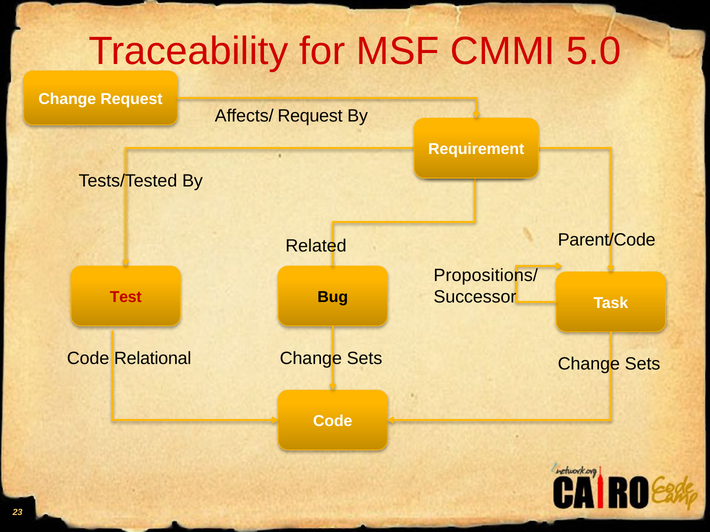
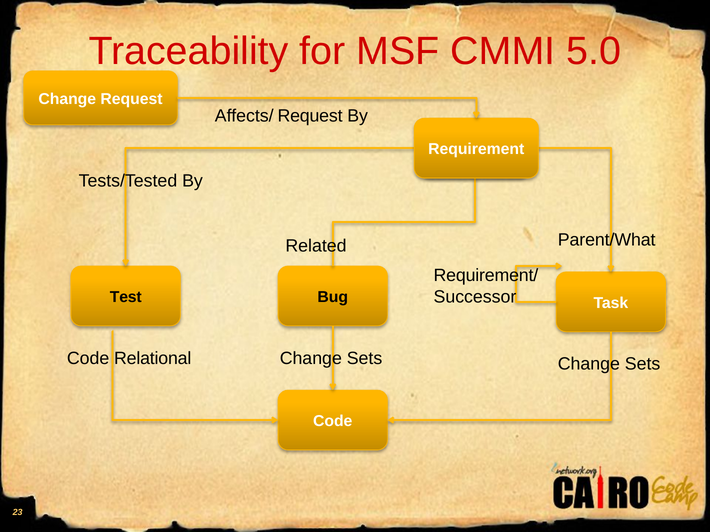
Parent/Code: Parent/Code -> Parent/What
Propositions/: Propositions/ -> Requirement/
Test colour: red -> black
